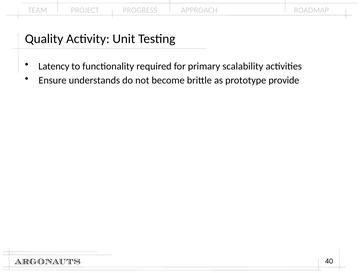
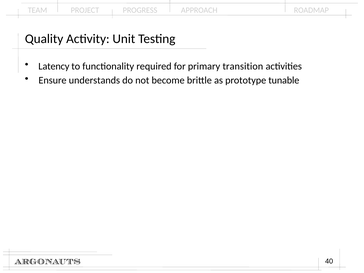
scalability: scalability -> transition
provide: provide -> tunable
